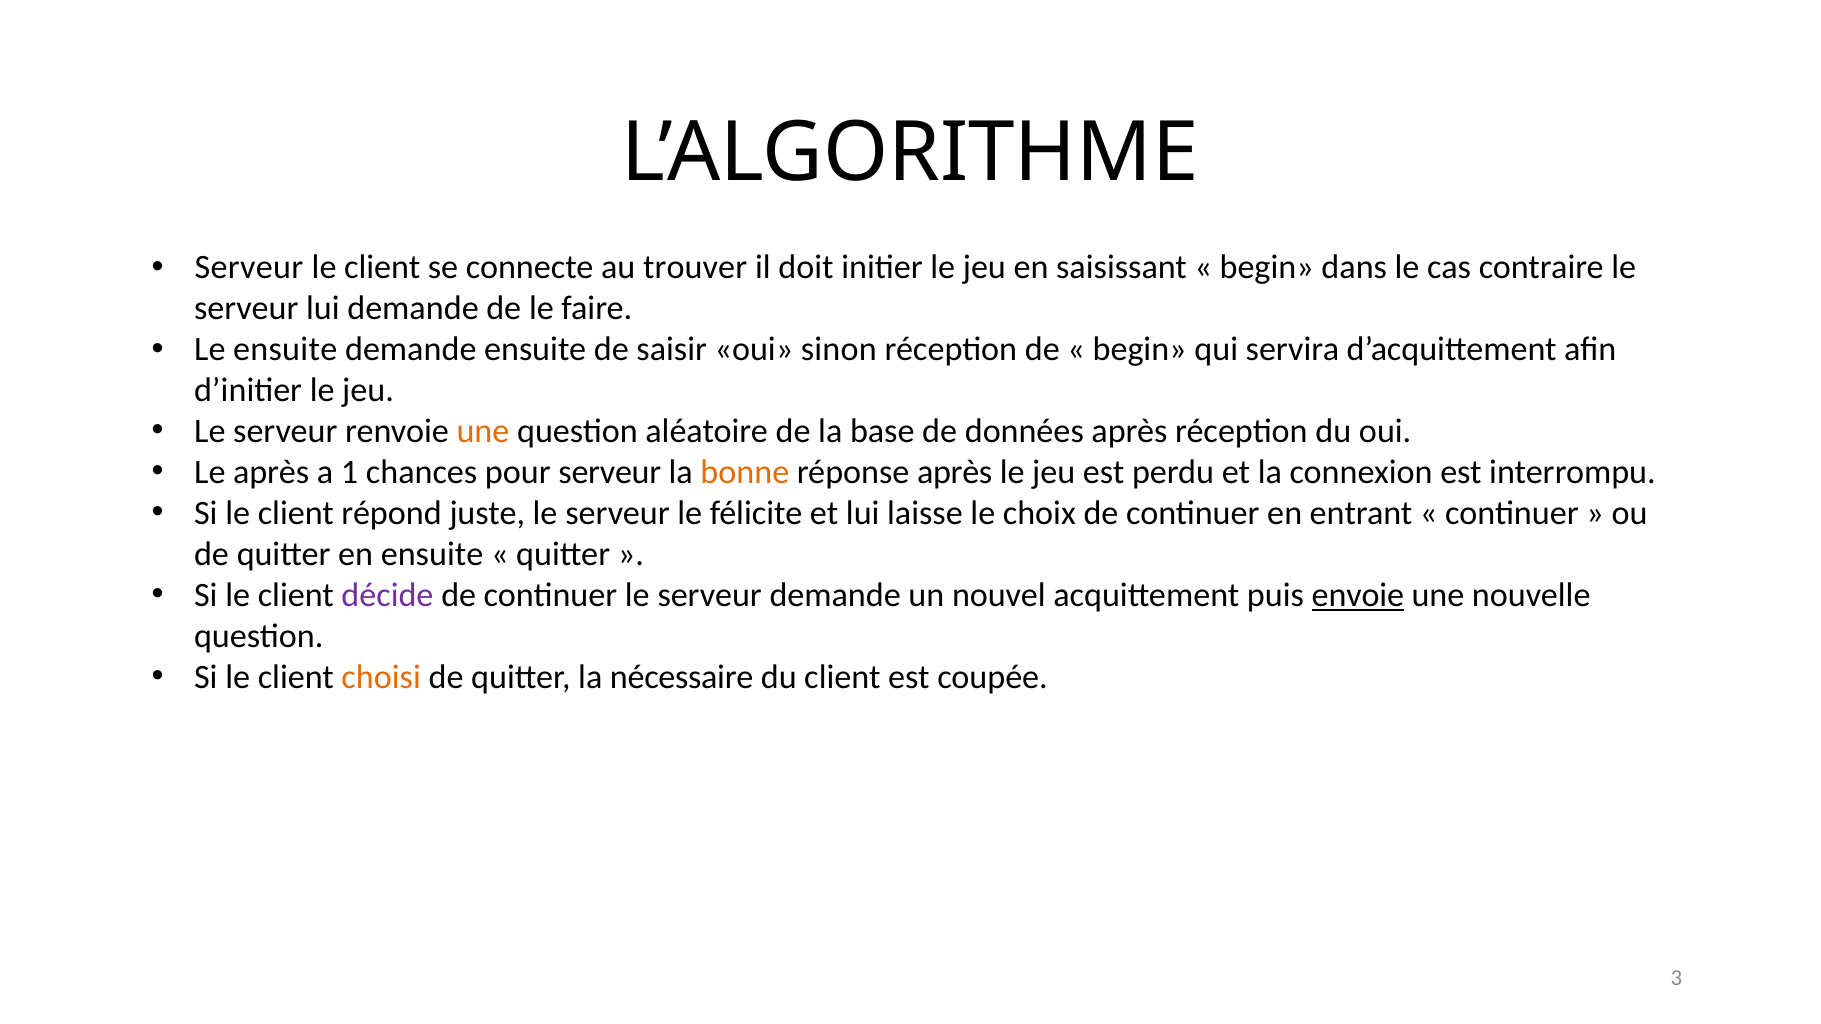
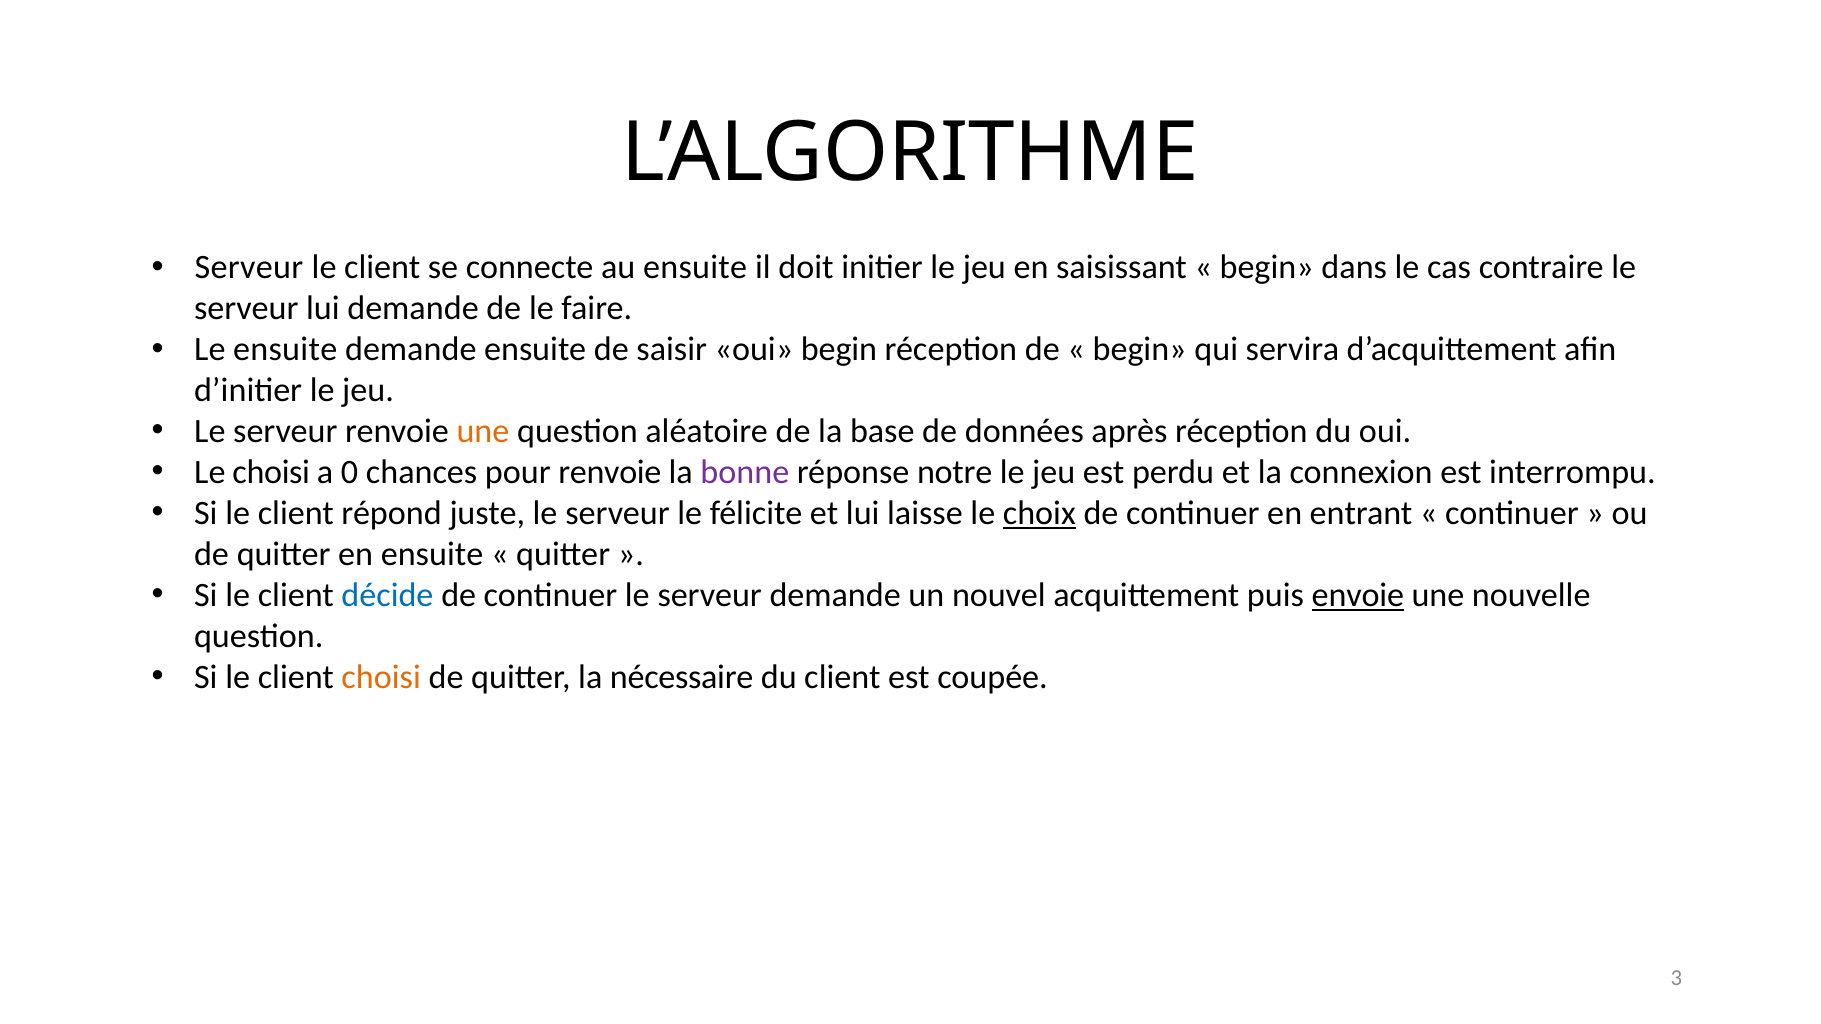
au trouver: trouver -> ensuite
oui sinon: sinon -> begin
Le après: après -> choisi
1: 1 -> 0
pour serveur: serveur -> renvoie
bonne colour: orange -> purple
réponse après: après -> notre
choix underline: none -> present
décide colour: purple -> blue
